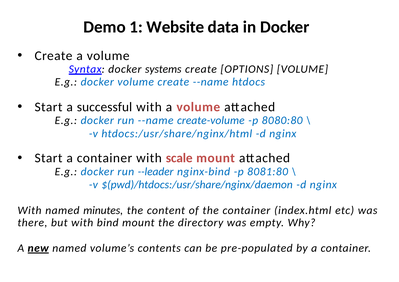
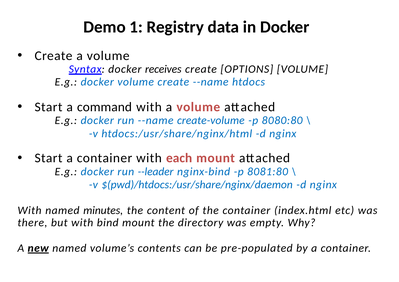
Website: Website -> Registry
systems: systems -> receives
successful: successful -> command
scale: scale -> each
